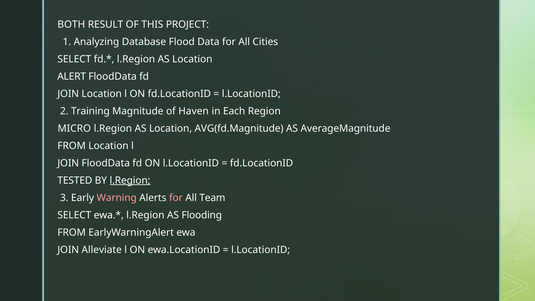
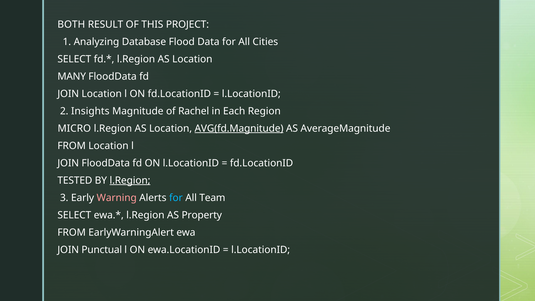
ALERT: ALERT -> MANY
Training: Training -> Insights
Haven: Haven -> Rachel
AVG(fd.Magnitude underline: none -> present
for at (176, 198) colour: pink -> light blue
Flooding: Flooding -> Property
Alleviate: Alleviate -> Punctual
